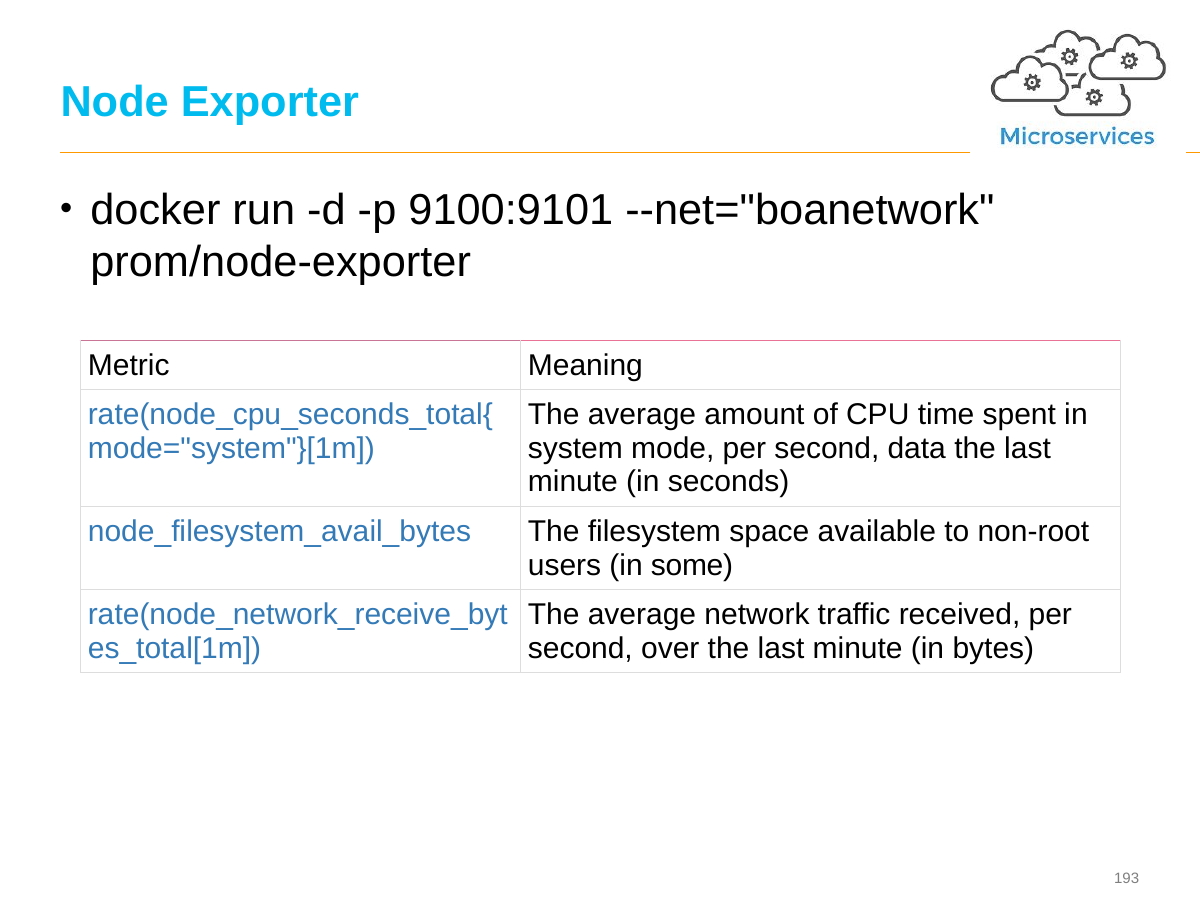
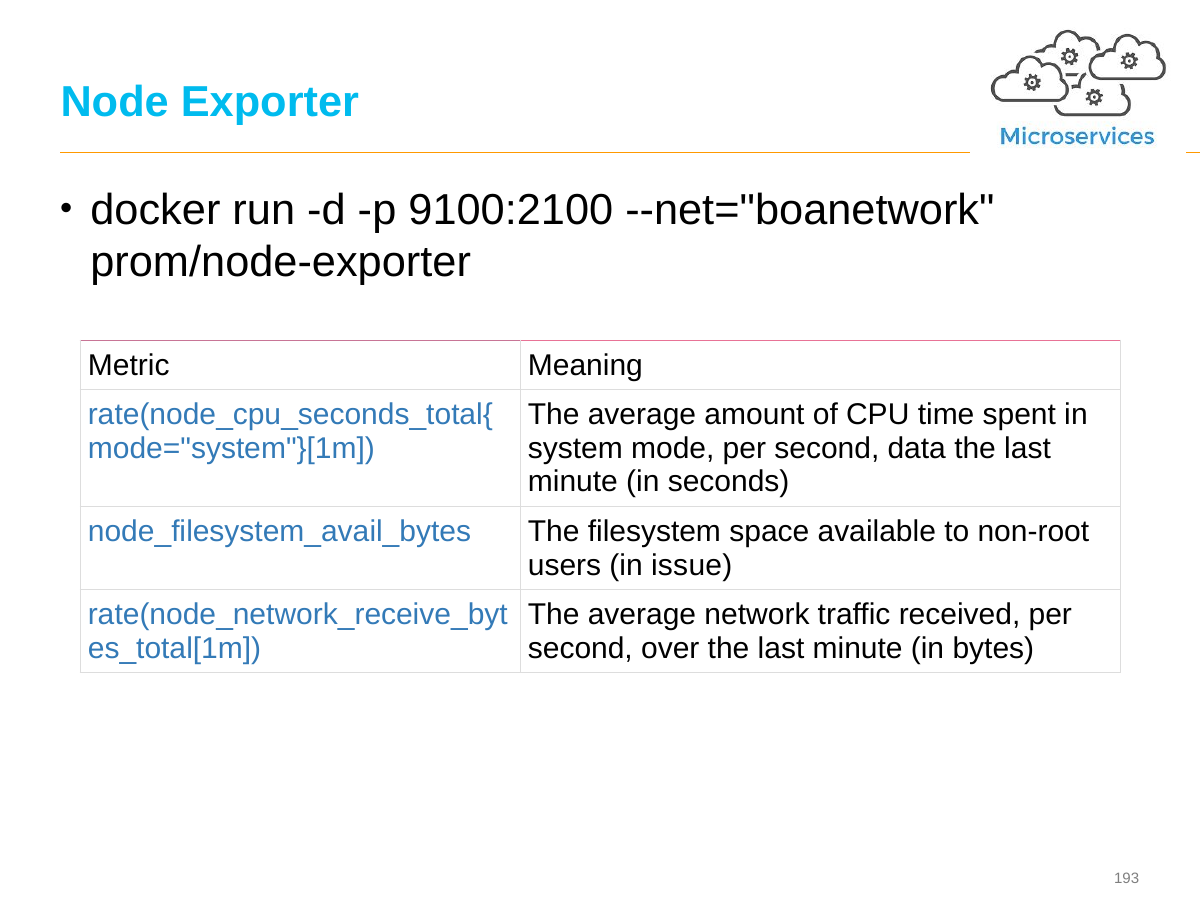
9100:9101: 9100:9101 -> 9100:2100
some: some -> issue
